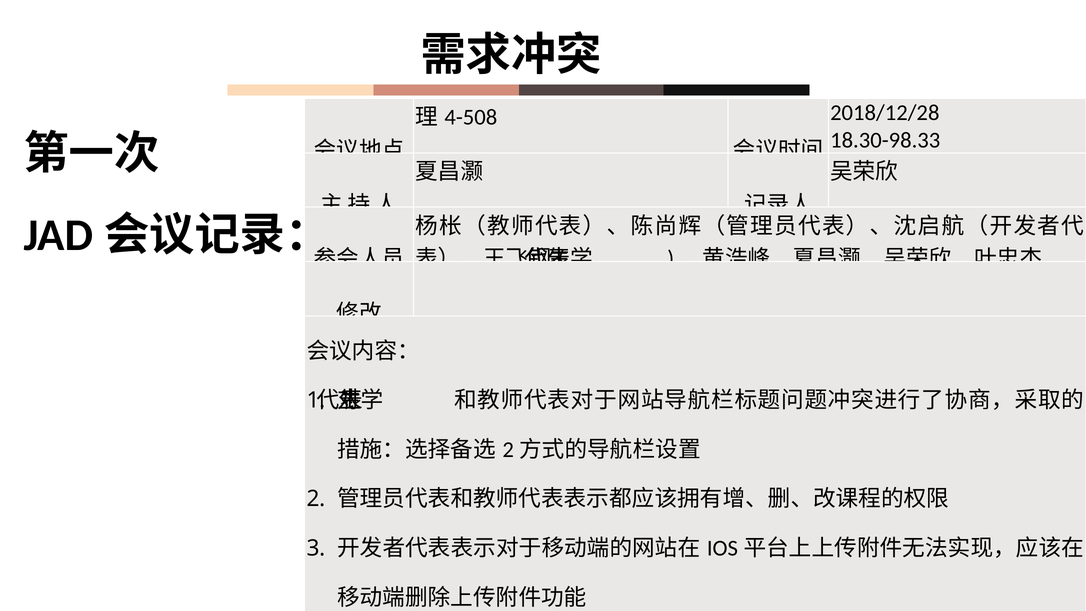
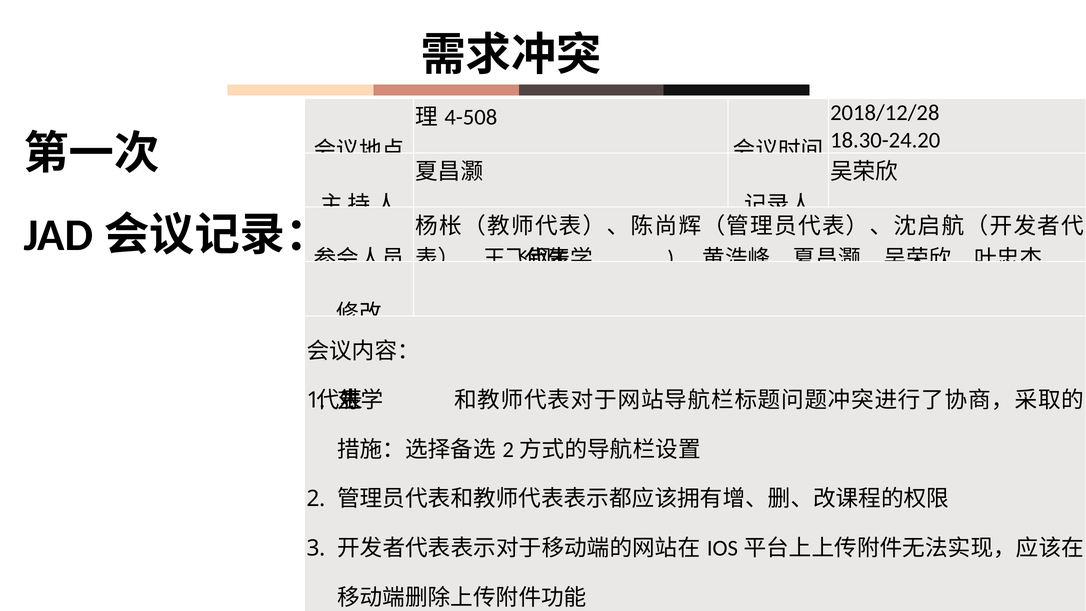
18.30-98.33: 18.30-98.33 -> 18.30-24.20
